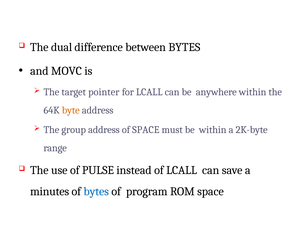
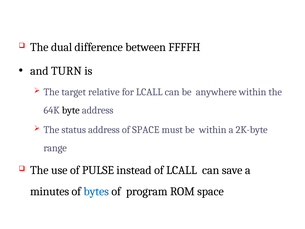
between BYTES: BYTES -> FFFFH
MOVC: MOVC -> TURN
pointer: pointer -> relative
byte colour: orange -> black
group: group -> status
